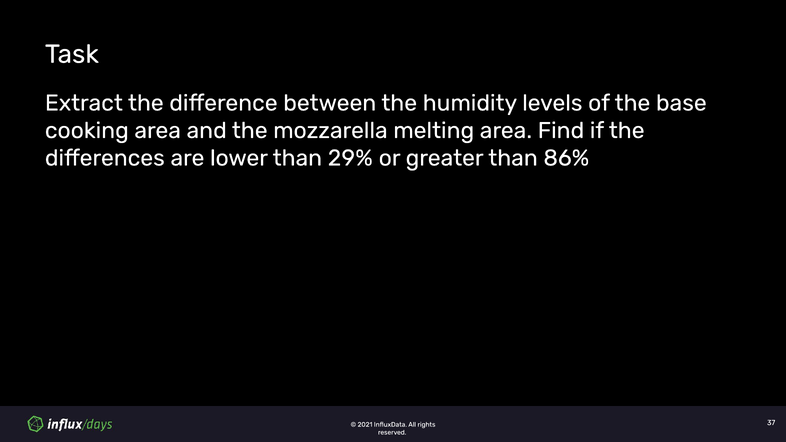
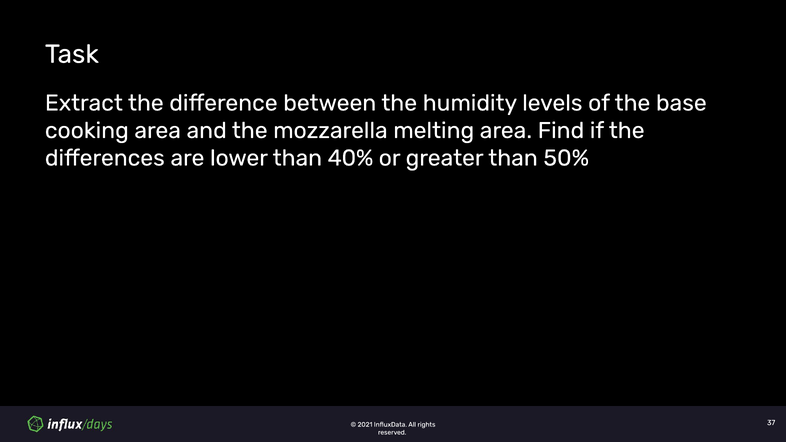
29%: 29% -> 40%
86%: 86% -> 50%
